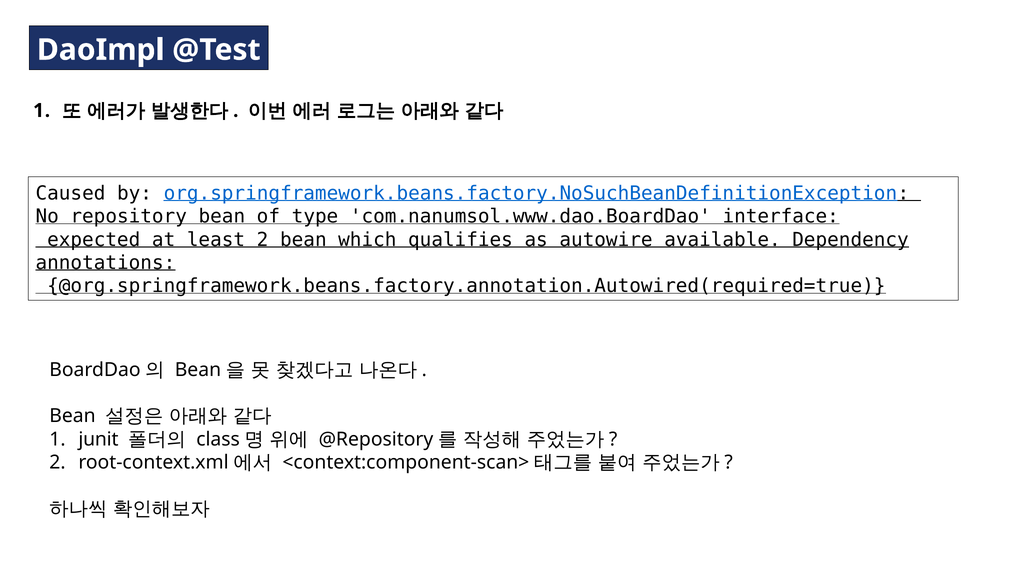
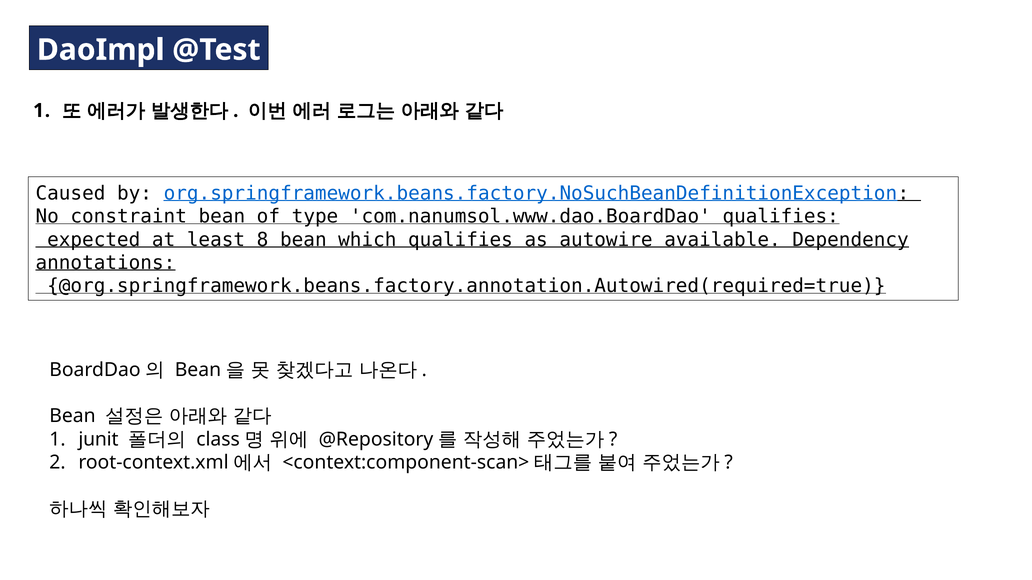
repository: repository -> constraint
com.nanumsol.www.dao.BoardDao interface: interface -> qualifies
least 2: 2 -> 8
